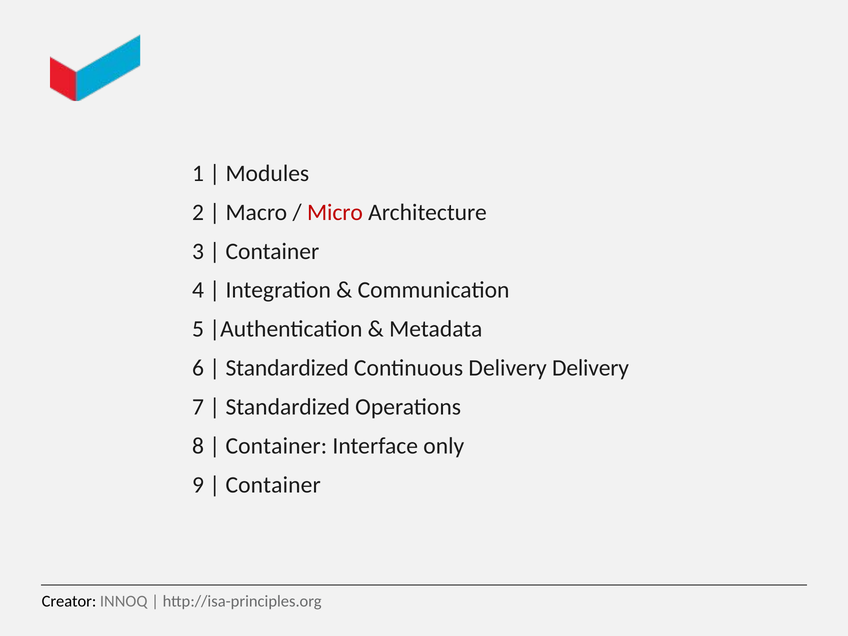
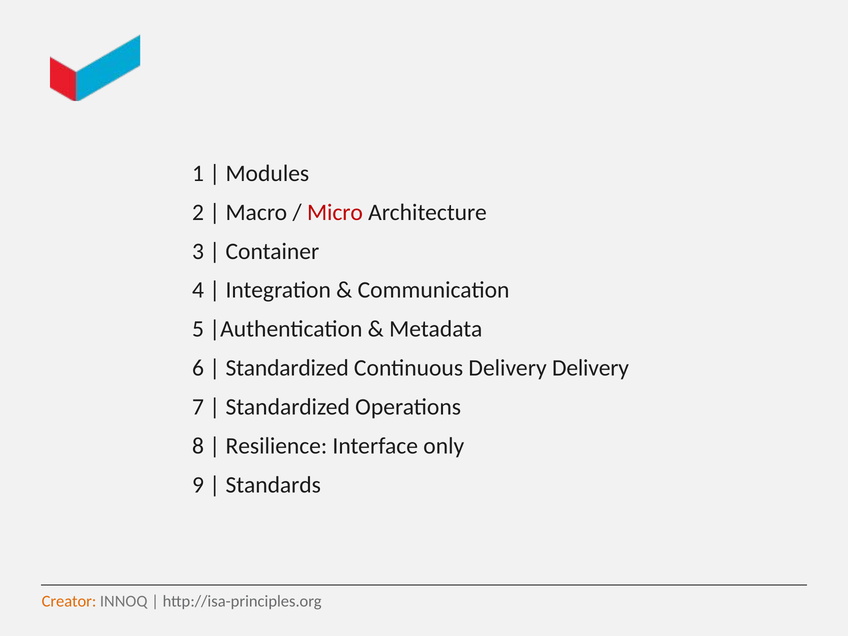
Container at (276, 446): Container -> Resilience
Container at (273, 485): Container -> Standards
Creator colour: black -> orange
